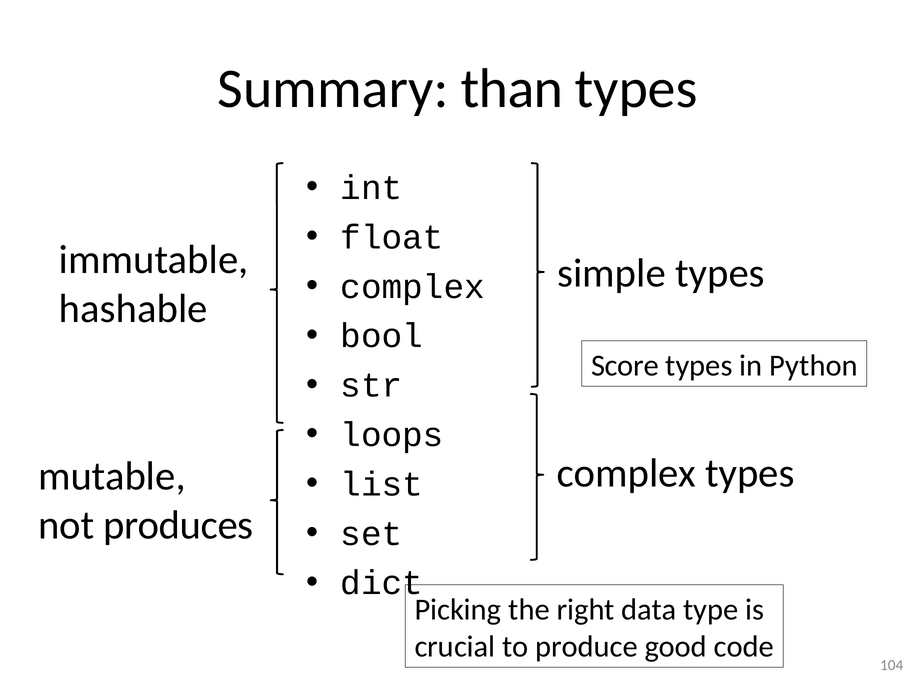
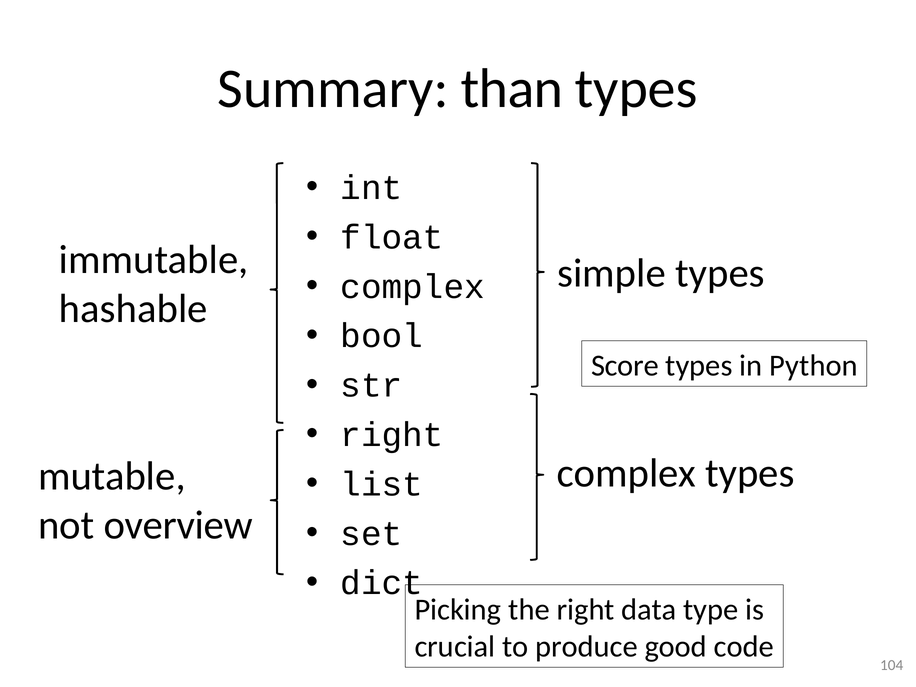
loops at (392, 435): loops -> right
produces: produces -> overview
